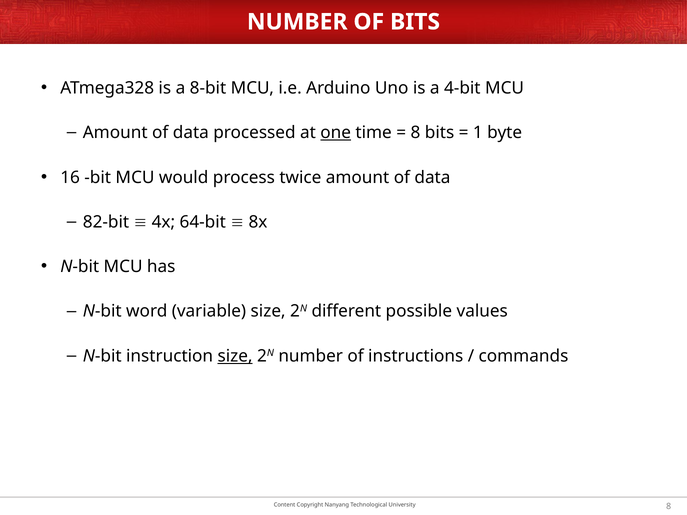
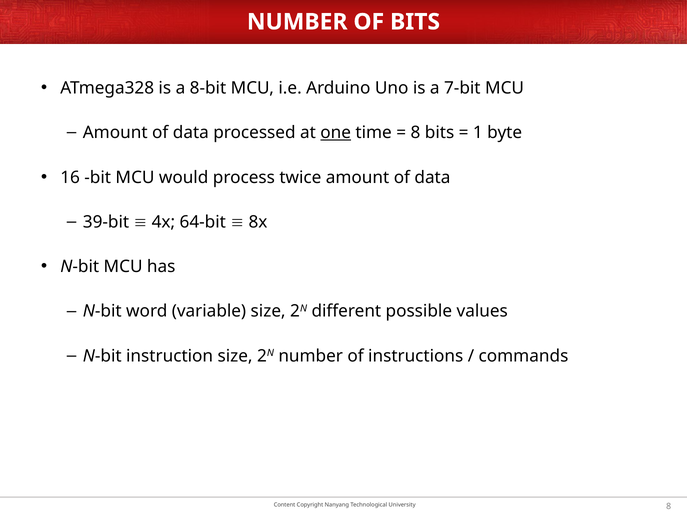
4-bit: 4-bit -> 7-bit
82-bit: 82-bit -> 39-bit
size at (235, 356) underline: present -> none
